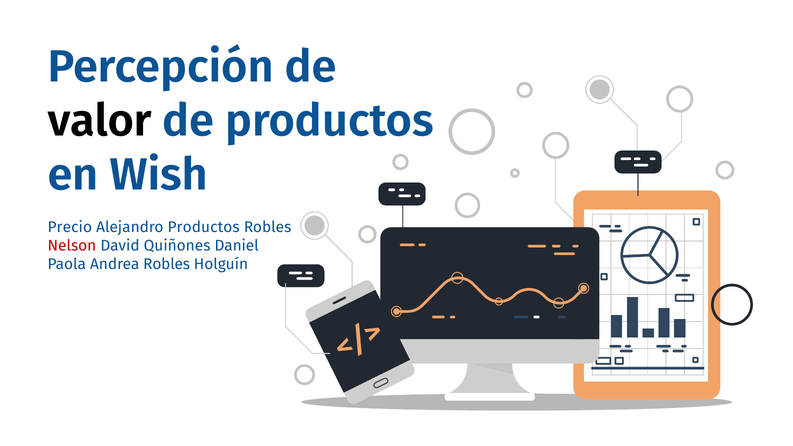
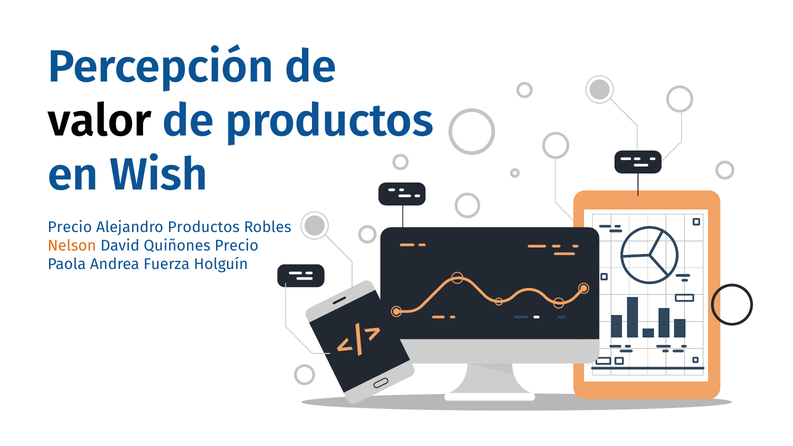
Nelson colour: red -> orange
Quiñones Daniel: Daniel -> Precio
Andrea Robles: Robles -> Fuerza
